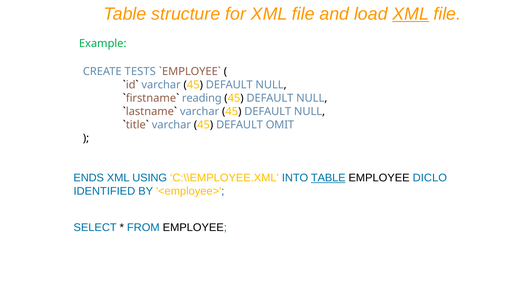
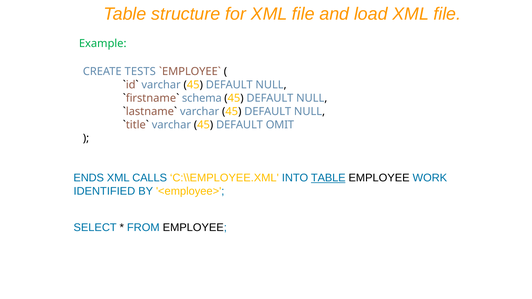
XML at (411, 14) underline: present -> none
reading: reading -> schema
USING: USING -> CALLS
DICLO: DICLO -> WORK
